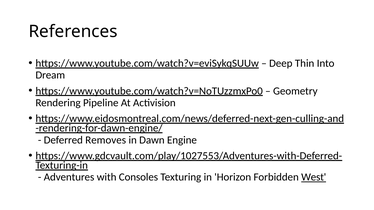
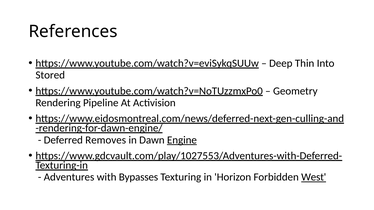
Dream: Dream -> Stored
Engine underline: none -> present
Consoles: Consoles -> Bypasses
